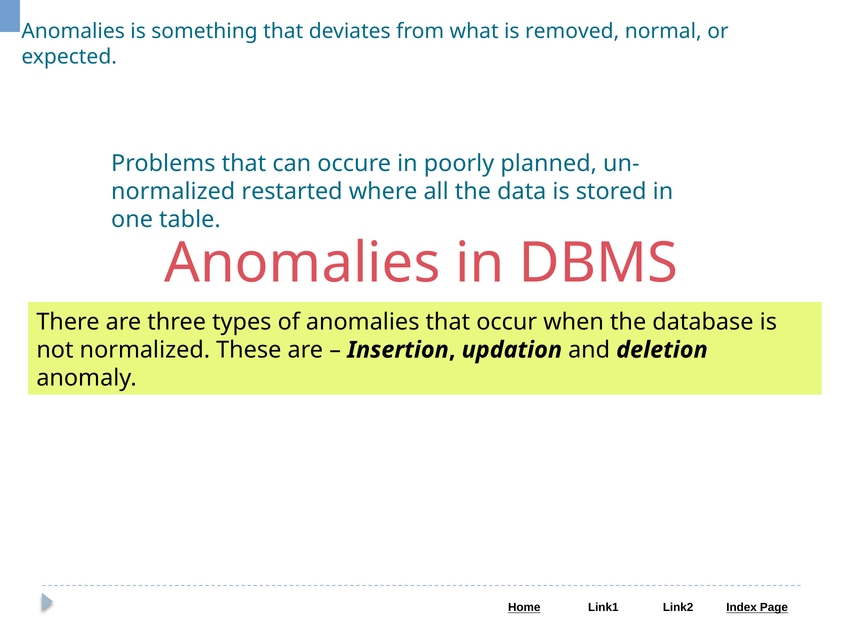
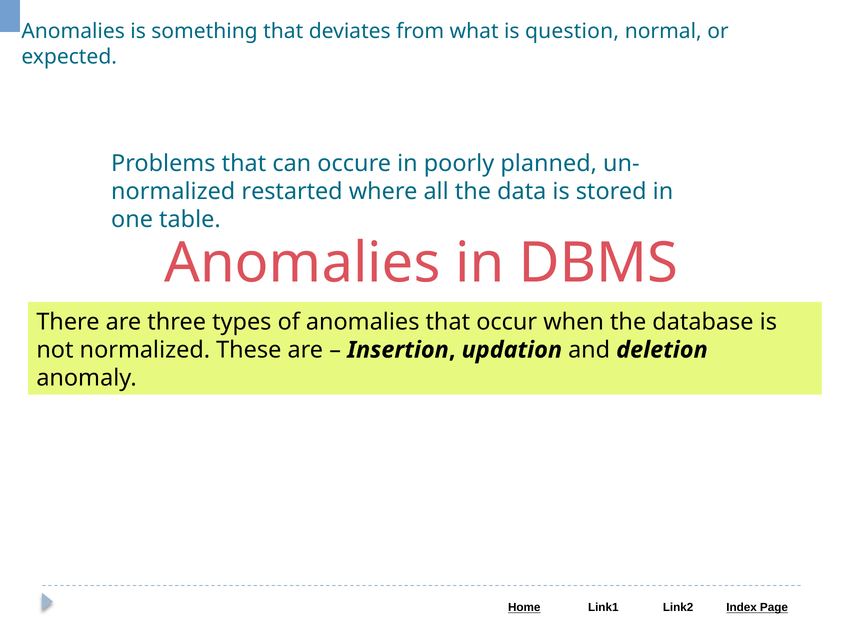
removed: removed -> question
